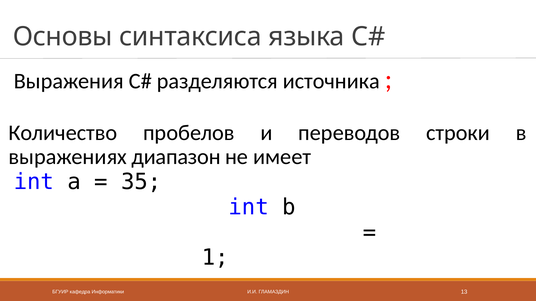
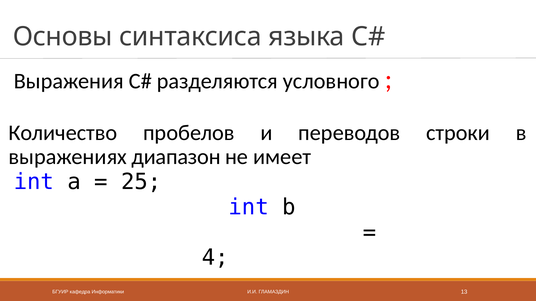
источника: источника -> условного
35: 35 -> 25
1: 1 -> 4
